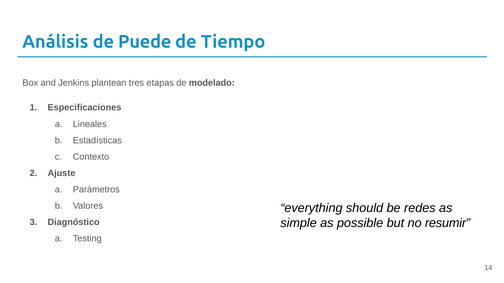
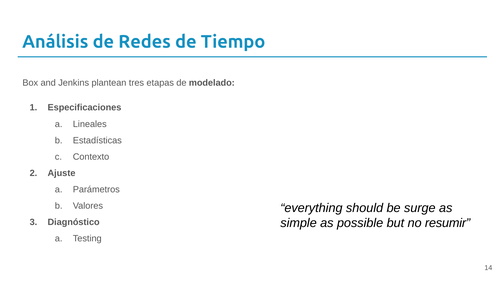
Puede: Puede -> Redes
redes: redes -> surge
